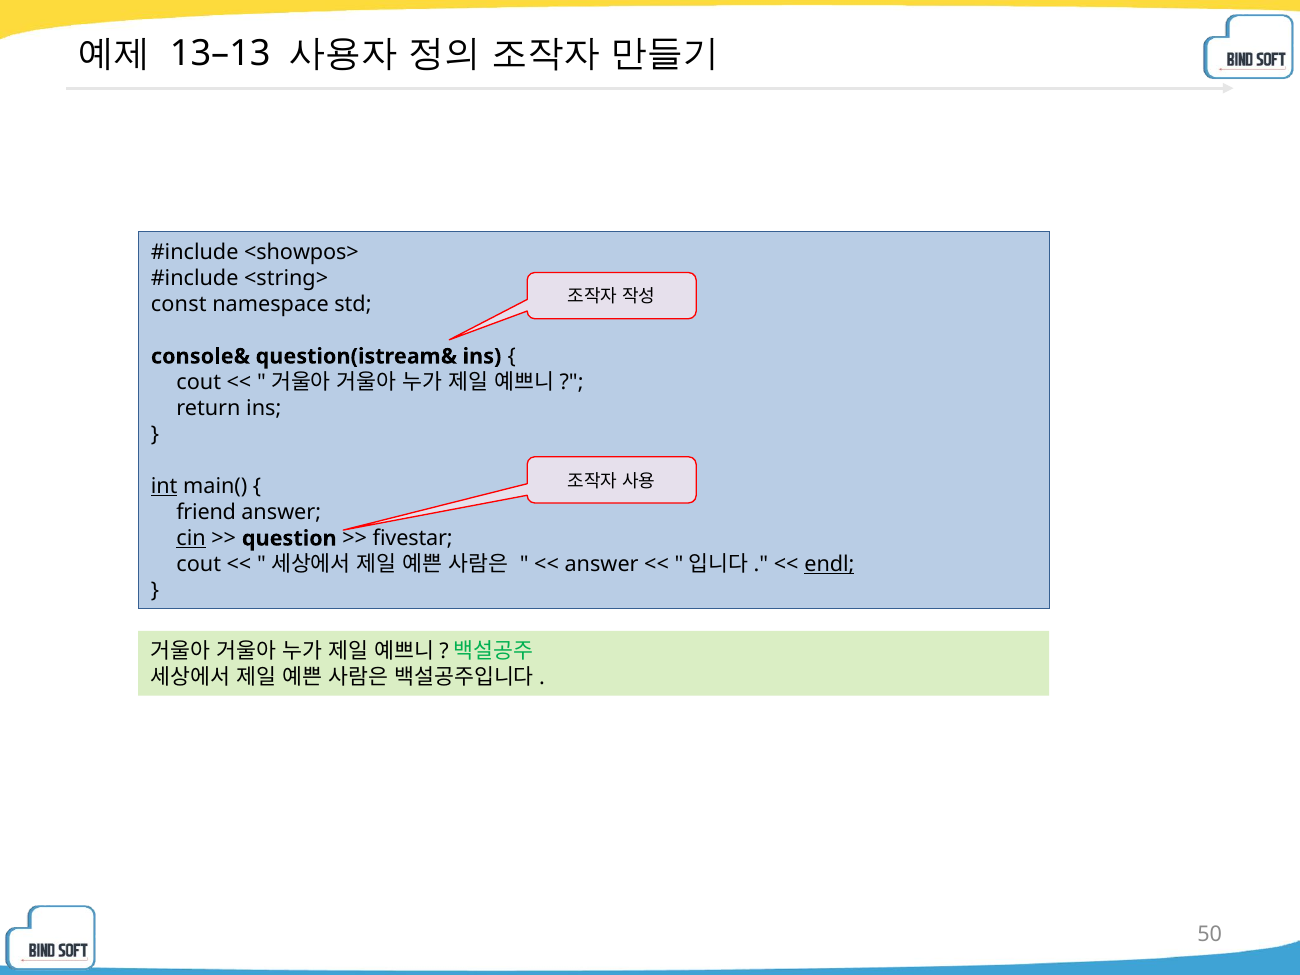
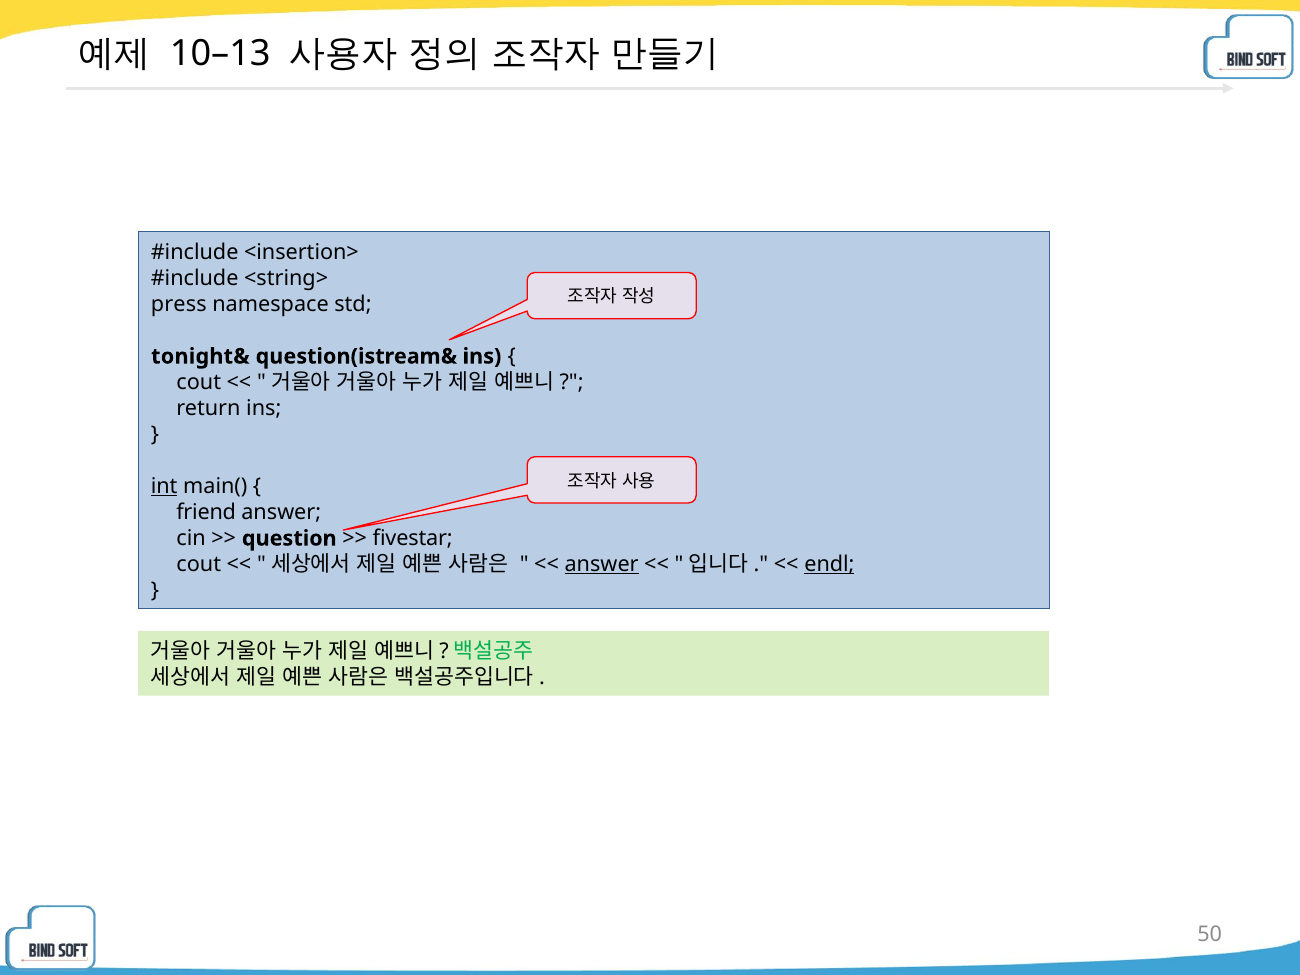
13–13: 13–13 -> 10–13
<showpos>: <showpos> -> <insertion>
const: const -> press
console&: console& -> tonight&
cin underline: present -> none
answer at (602, 564) underline: none -> present
